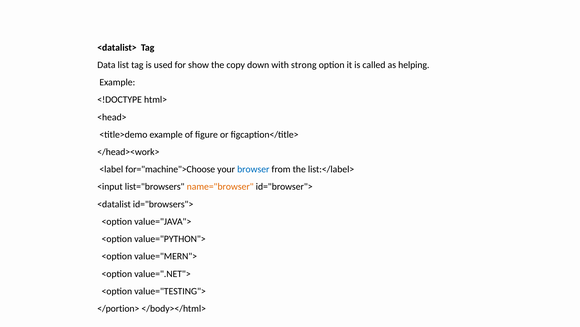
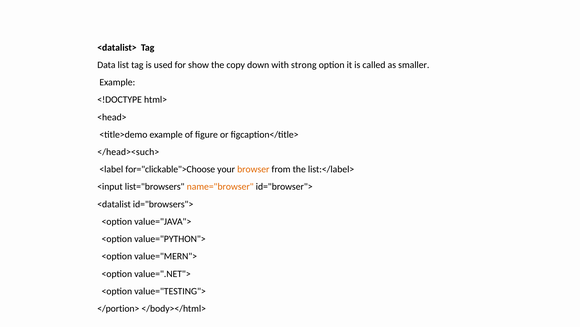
helping: helping -> smaller
</head><work>: </head><work> -> </head><such>
for="machine">Choose: for="machine">Choose -> for="clickable">Choose
browser colour: blue -> orange
